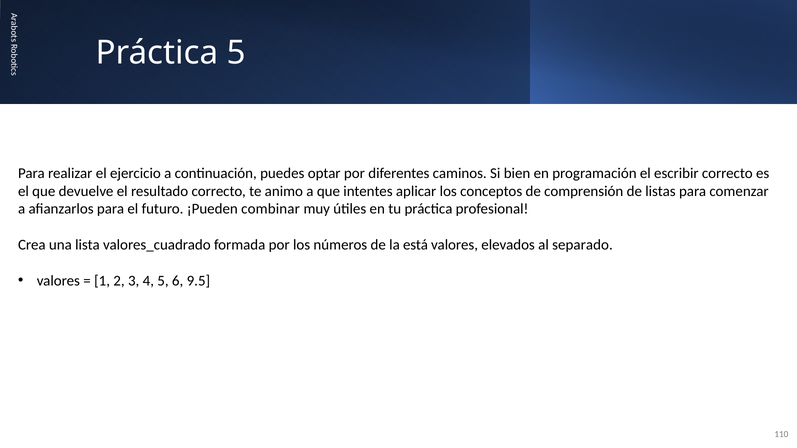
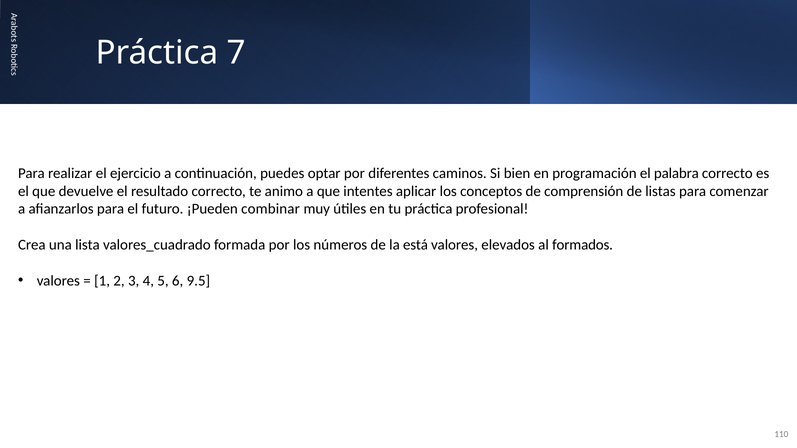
Práctica 5: 5 -> 7
escribir: escribir -> palabra
separado: separado -> formados
